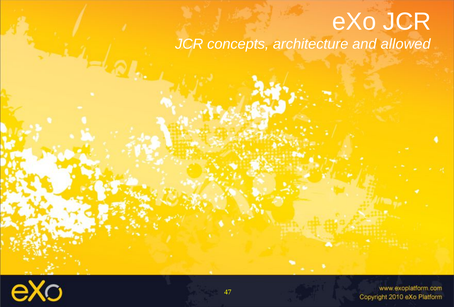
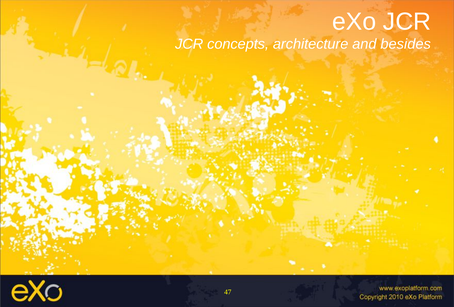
allowed: allowed -> besides
